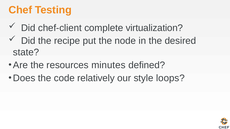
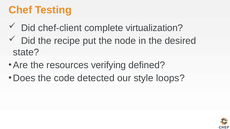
minutes: minutes -> verifying
relatively: relatively -> detected
